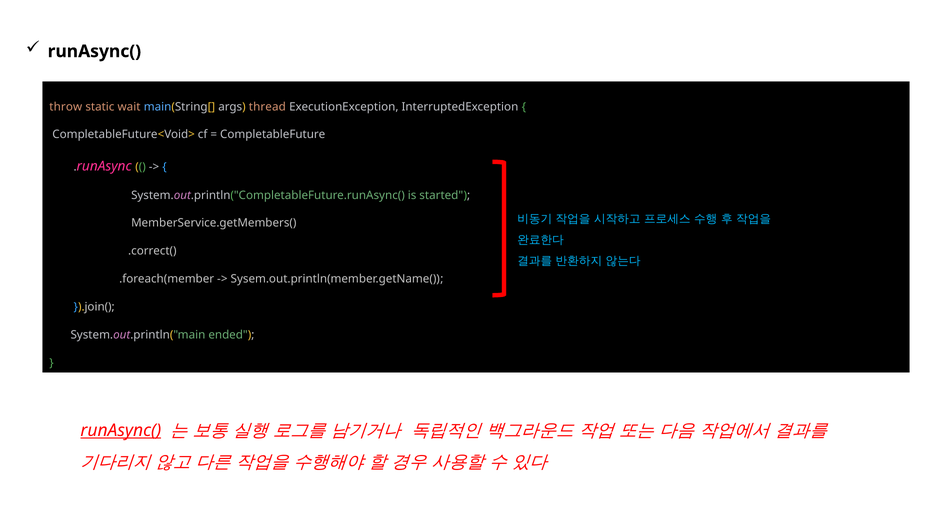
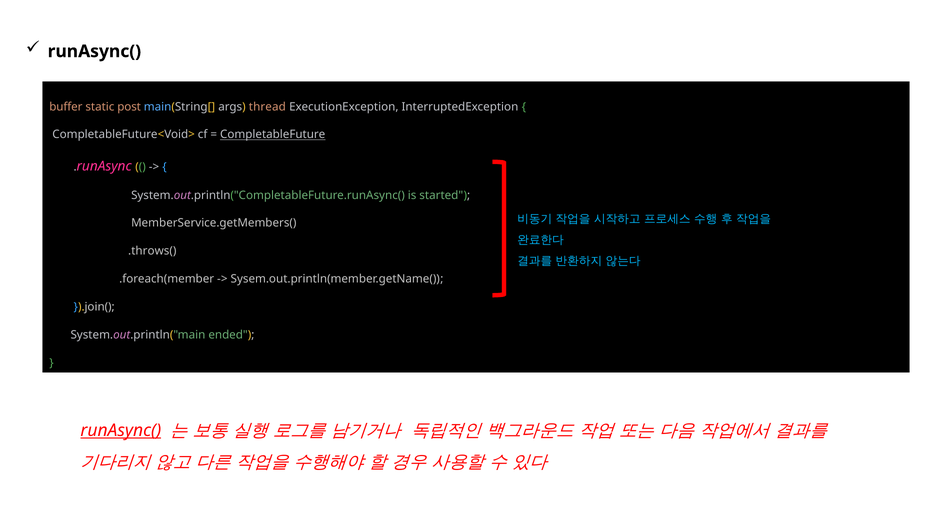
throw: throw -> buffer
wait: wait -> post
CompletableFuture underline: none -> present
.correct(: .correct( -> .throws(
